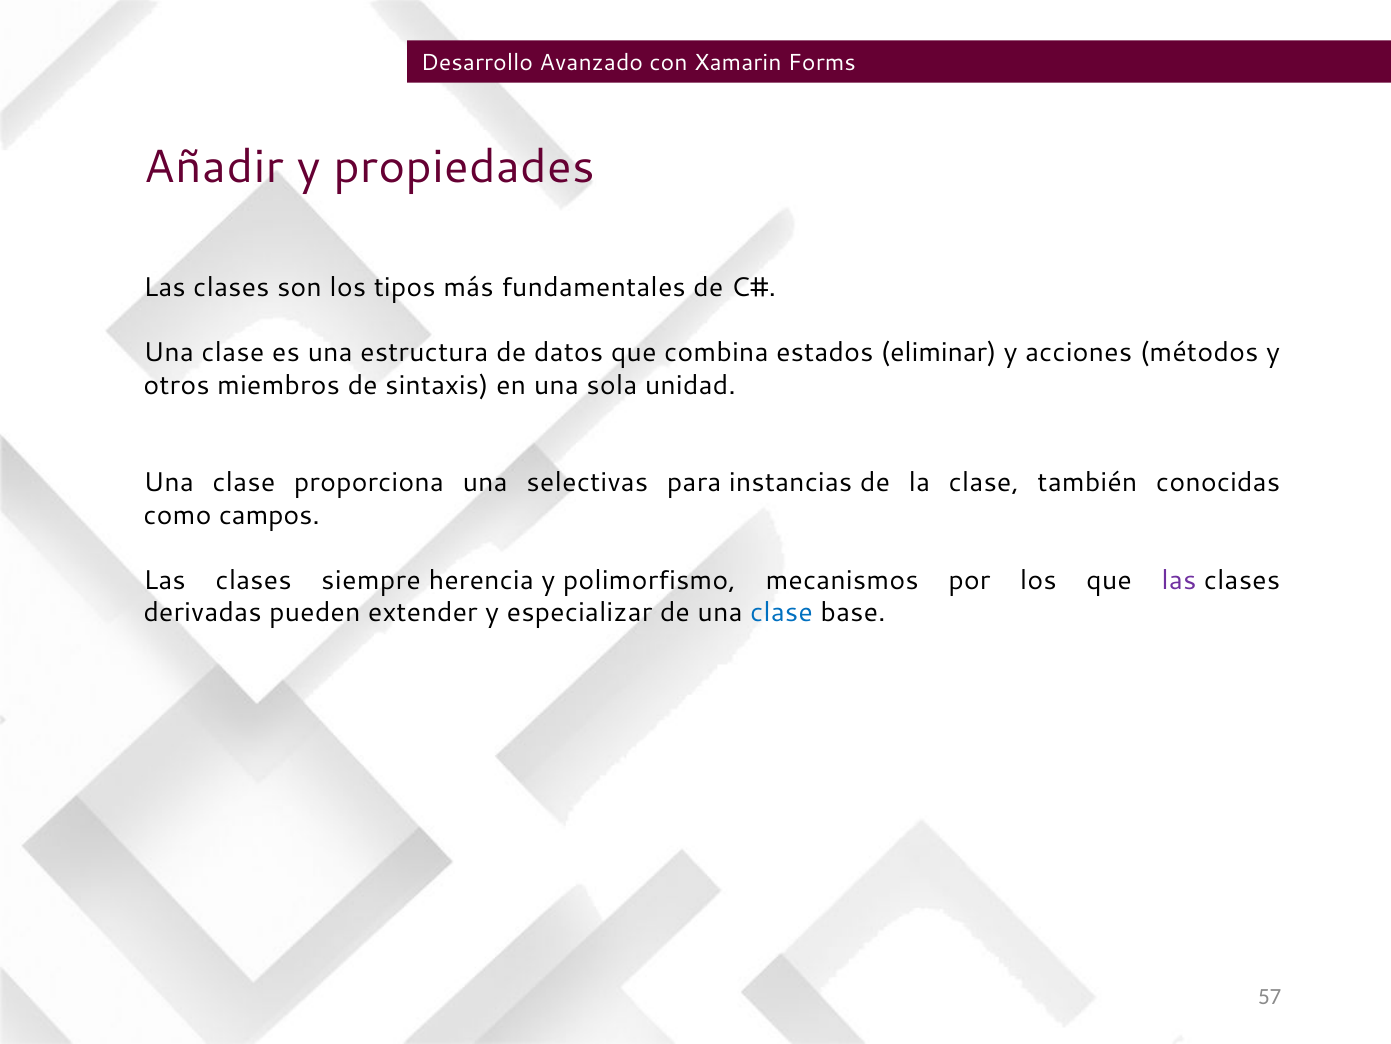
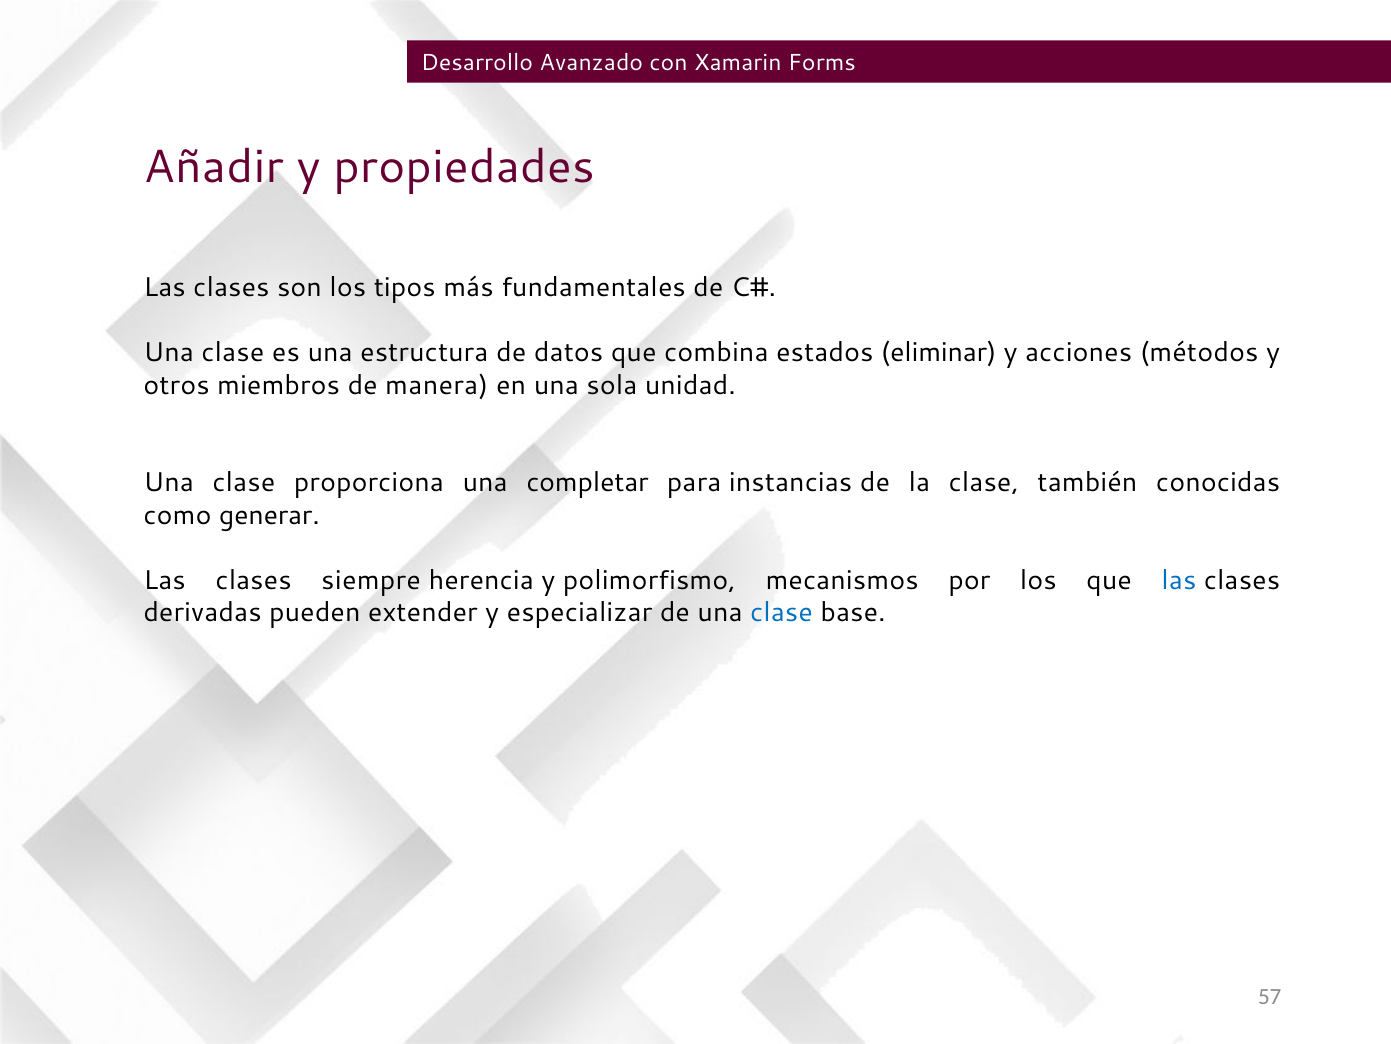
sintaxis: sintaxis -> manera
selectivas: selectivas -> completar
campos: campos -> generar
las at (1179, 580) colour: purple -> blue
